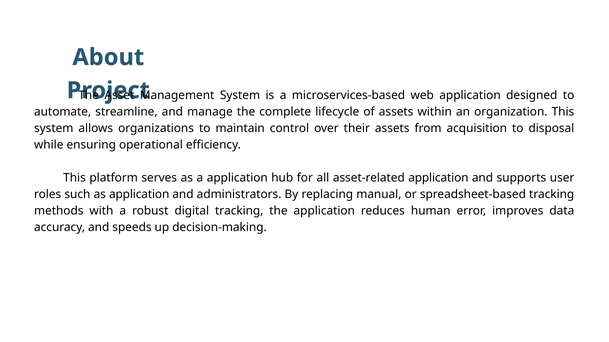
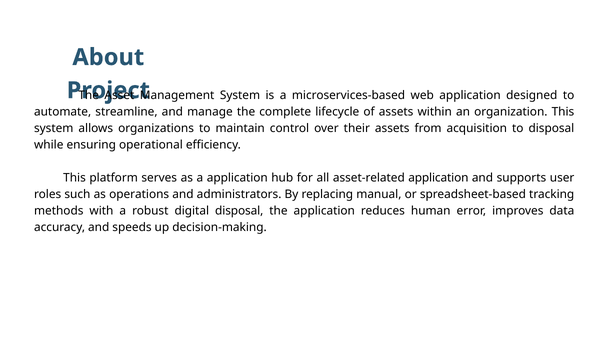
as application: application -> operations
digital tracking: tracking -> disposal
